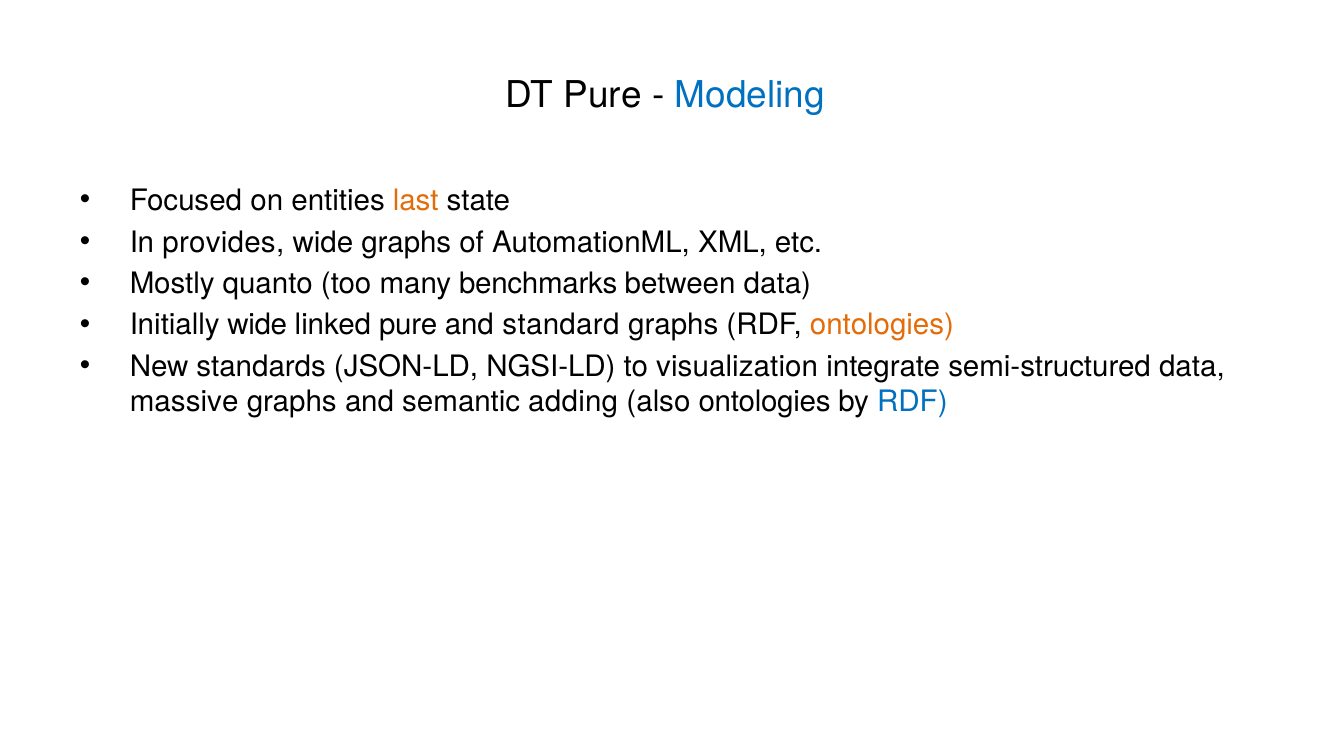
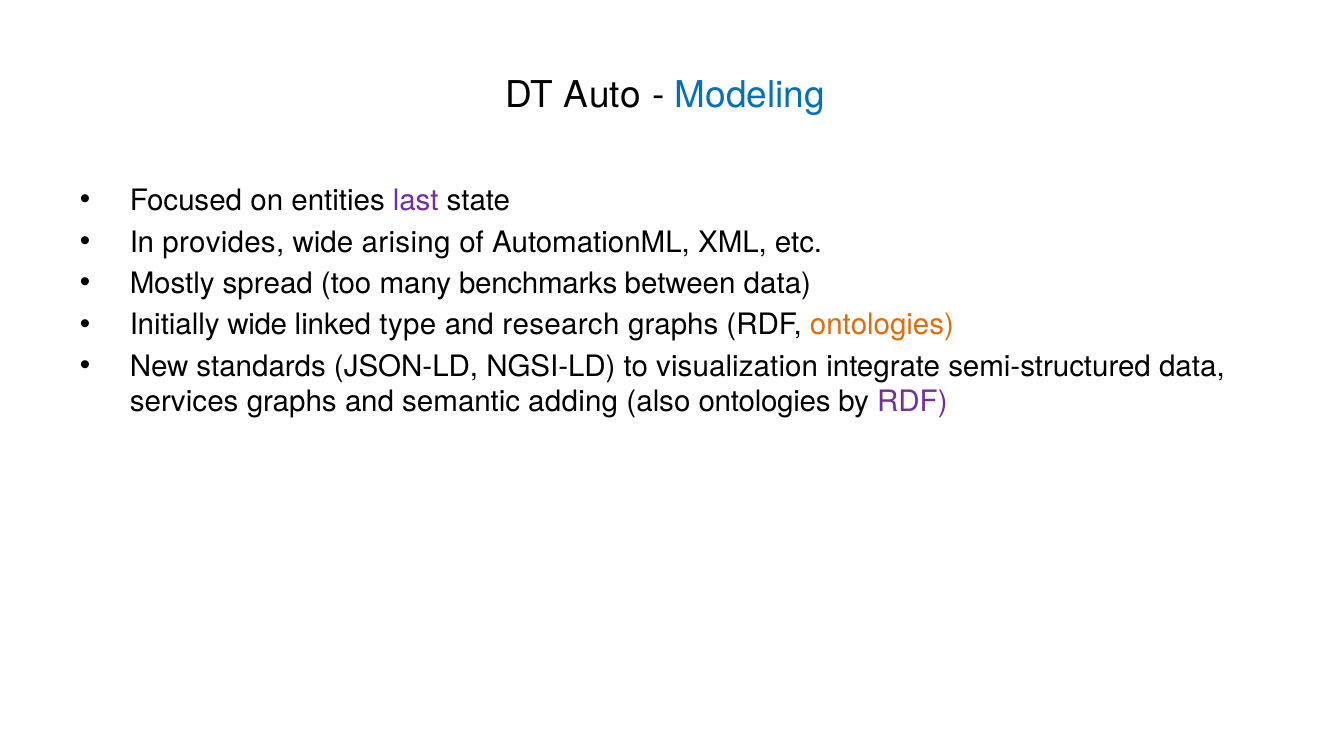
DT Pure: Pure -> Auto
last colour: orange -> purple
wide graphs: graphs -> arising
quanto: quanto -> spread
linked pure: pure -> type
standard: standard -> research
massive: massive -> services
RDF at (912, 402) colour: blue -> purple
